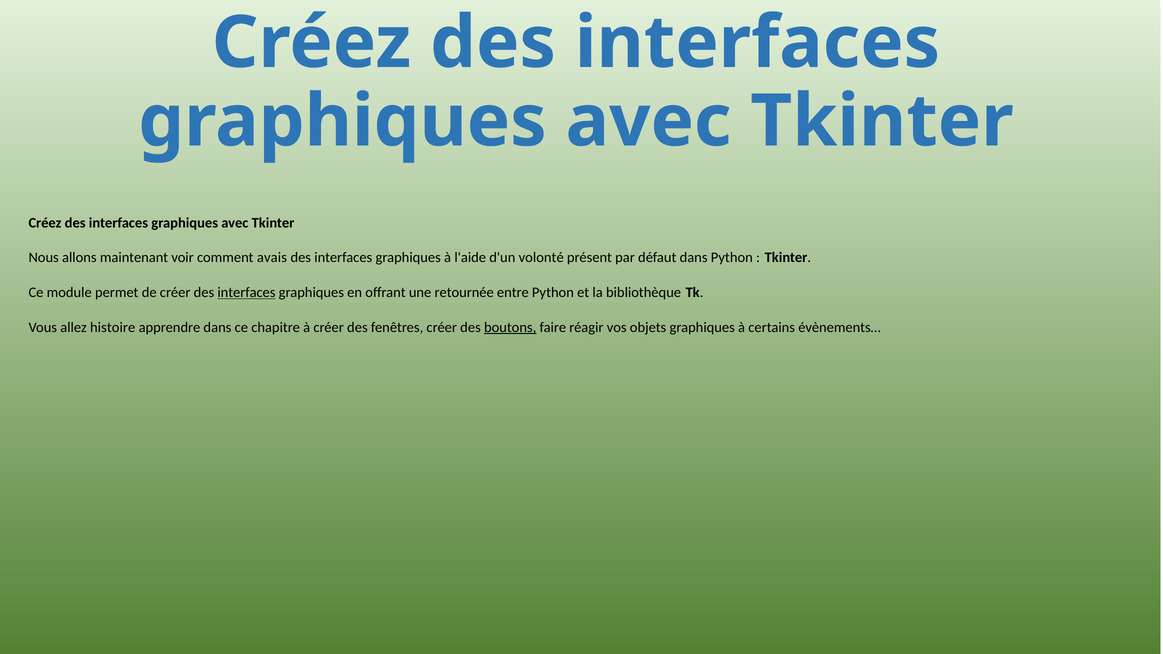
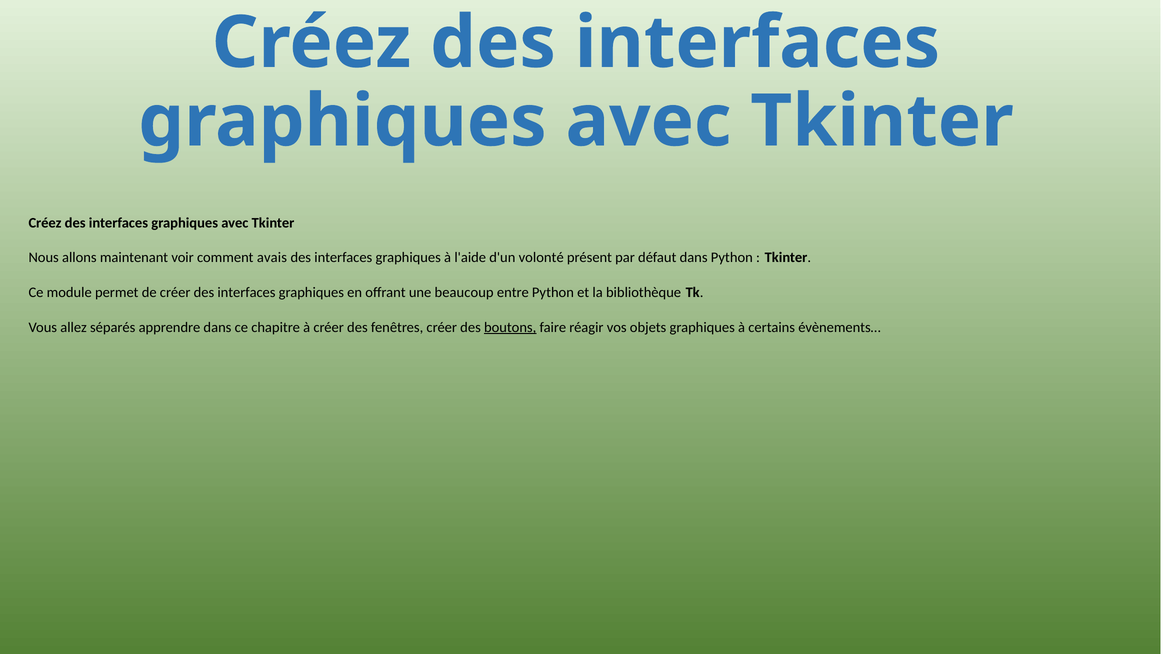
interfaces at (246, 293) underline: present -> none
retournée: retournée -> beaucoup
histoire: histoire -> séparés
